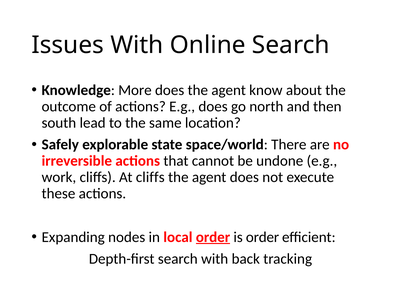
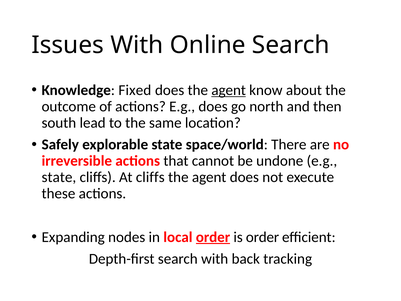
More: More -> Fixed
agent at (229, 90) underline: none -> present
work at (59, 177): work -> state
